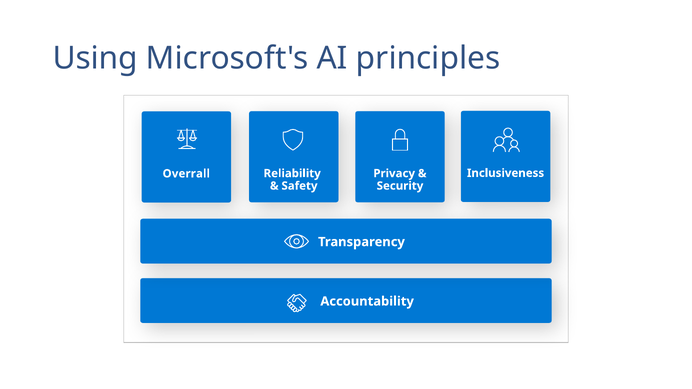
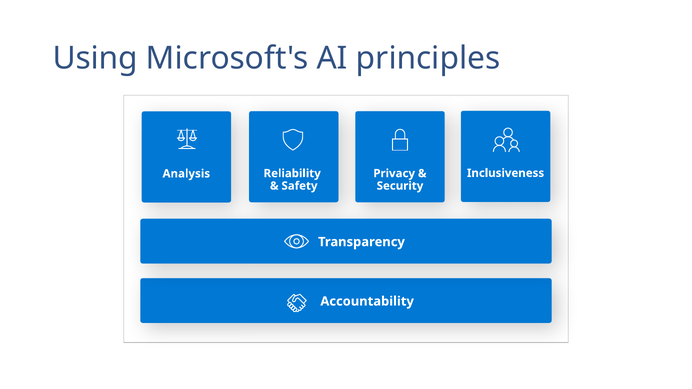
Overrall: Overrall -> Analysis
